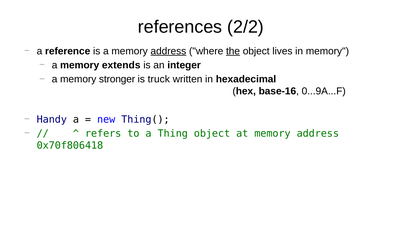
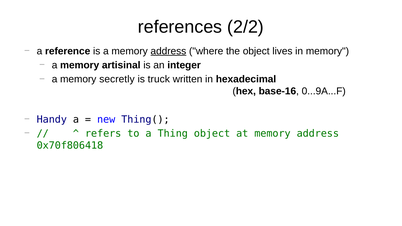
the underline: present -> none
extends: extends -> artisinal
stronger: stronger -> secretly
